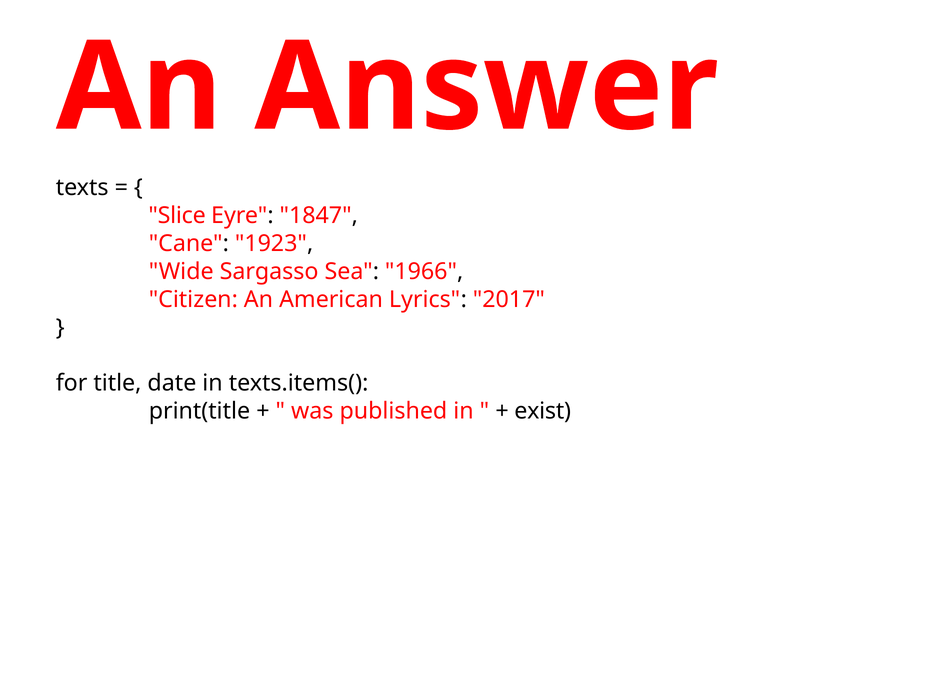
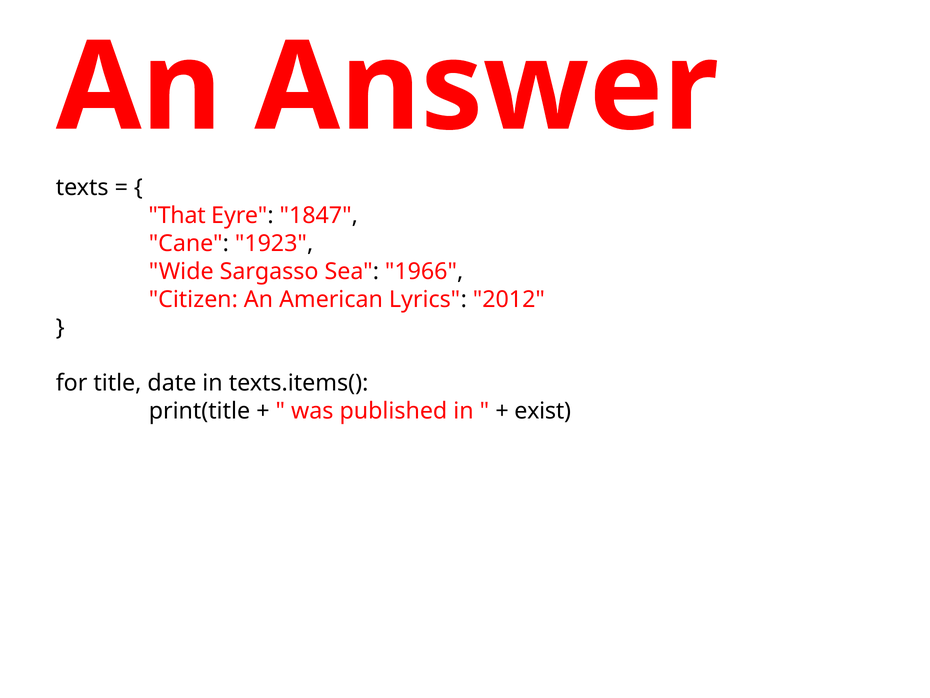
Slice: Slice -> That
2017: 2017 -> 2012
